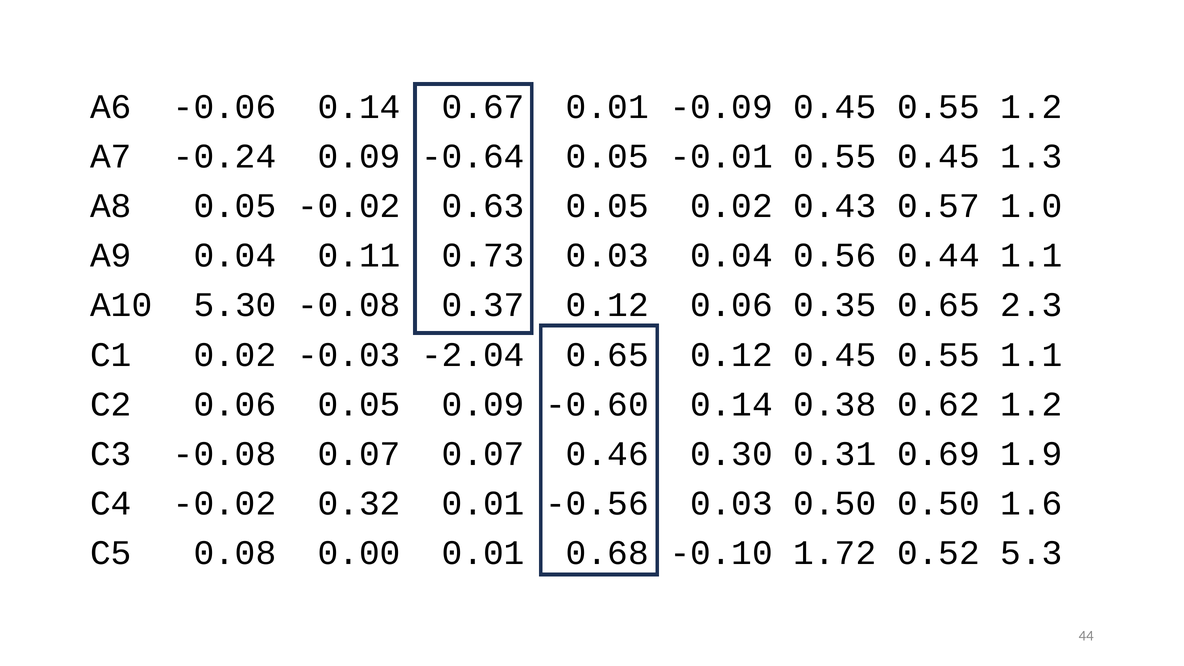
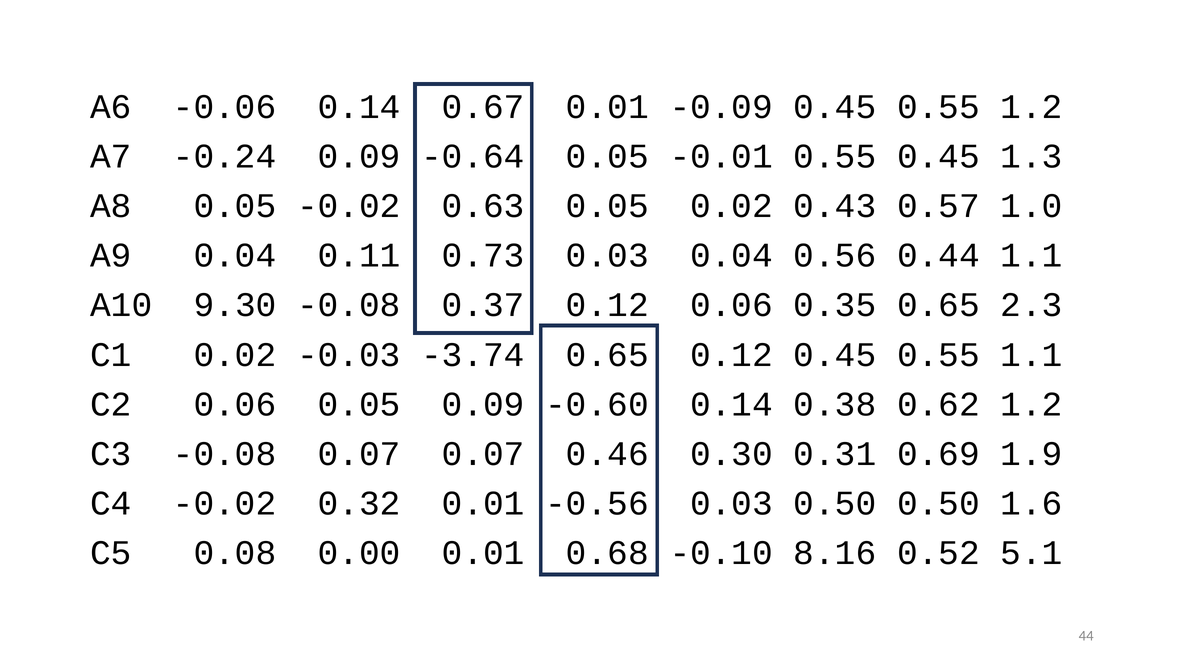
5.30: 5.30 -> 9.30
-2.04: -2.04 -> -3.74
1.72: 1.72 -> 8.16
5.3: 5.3 -> 5.1
